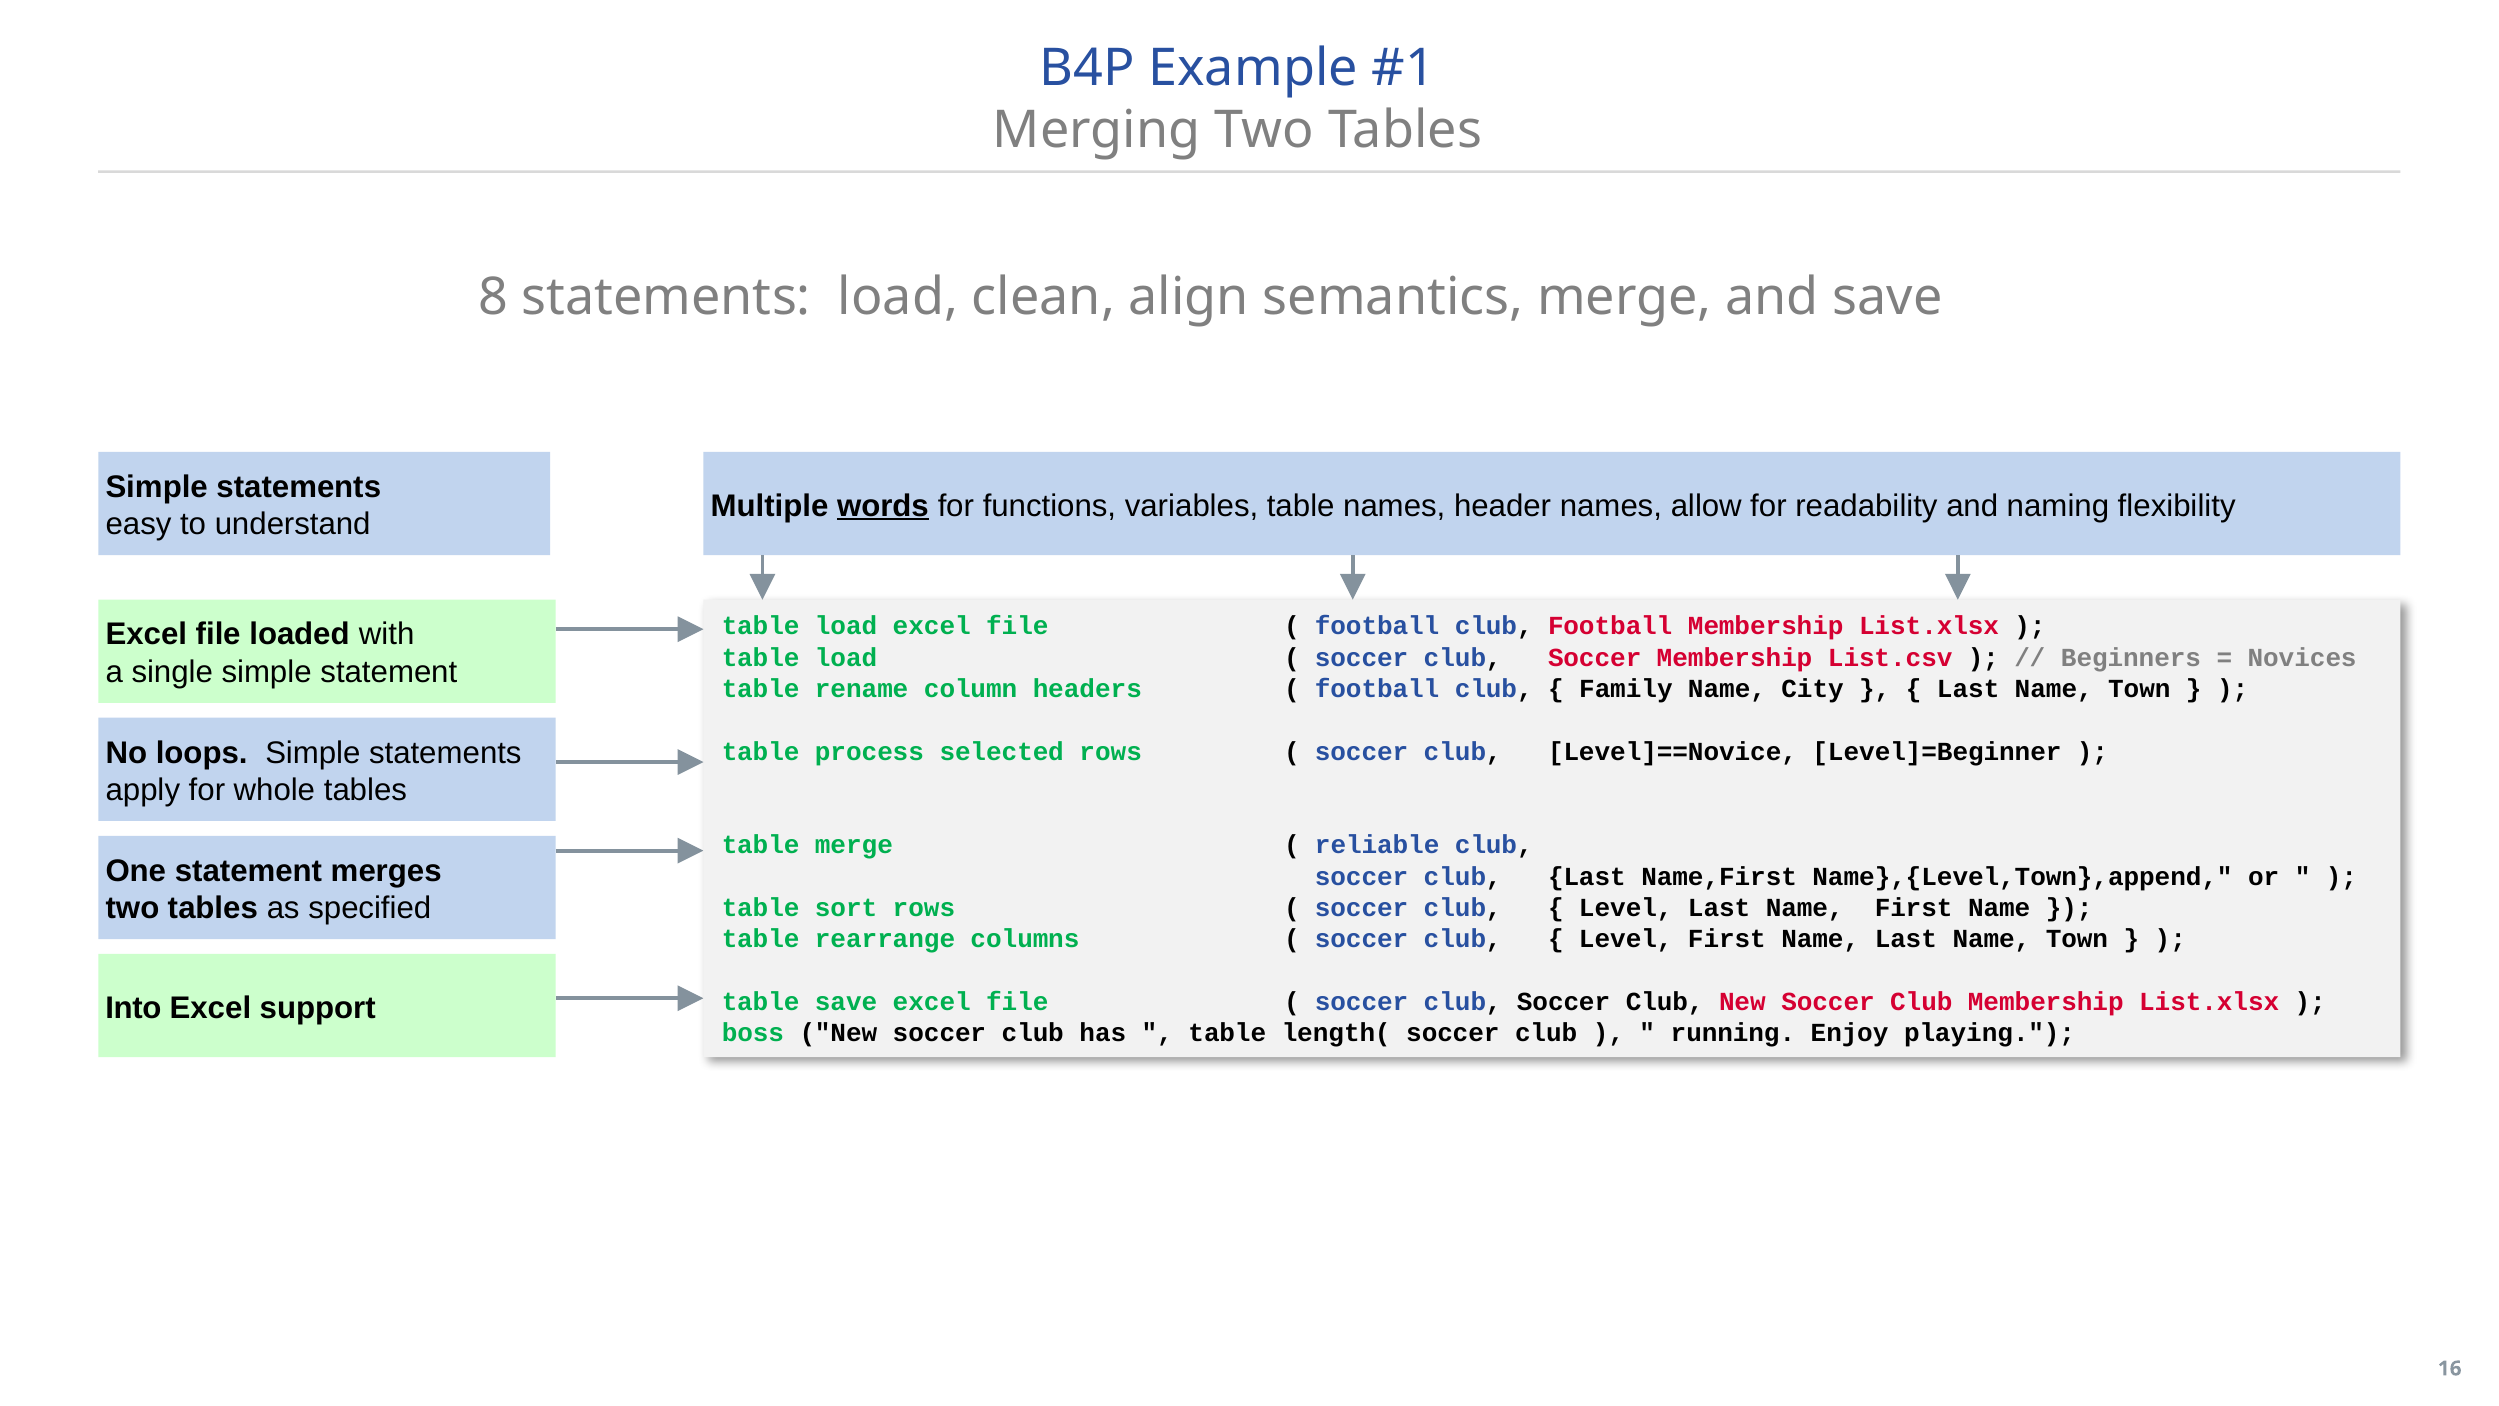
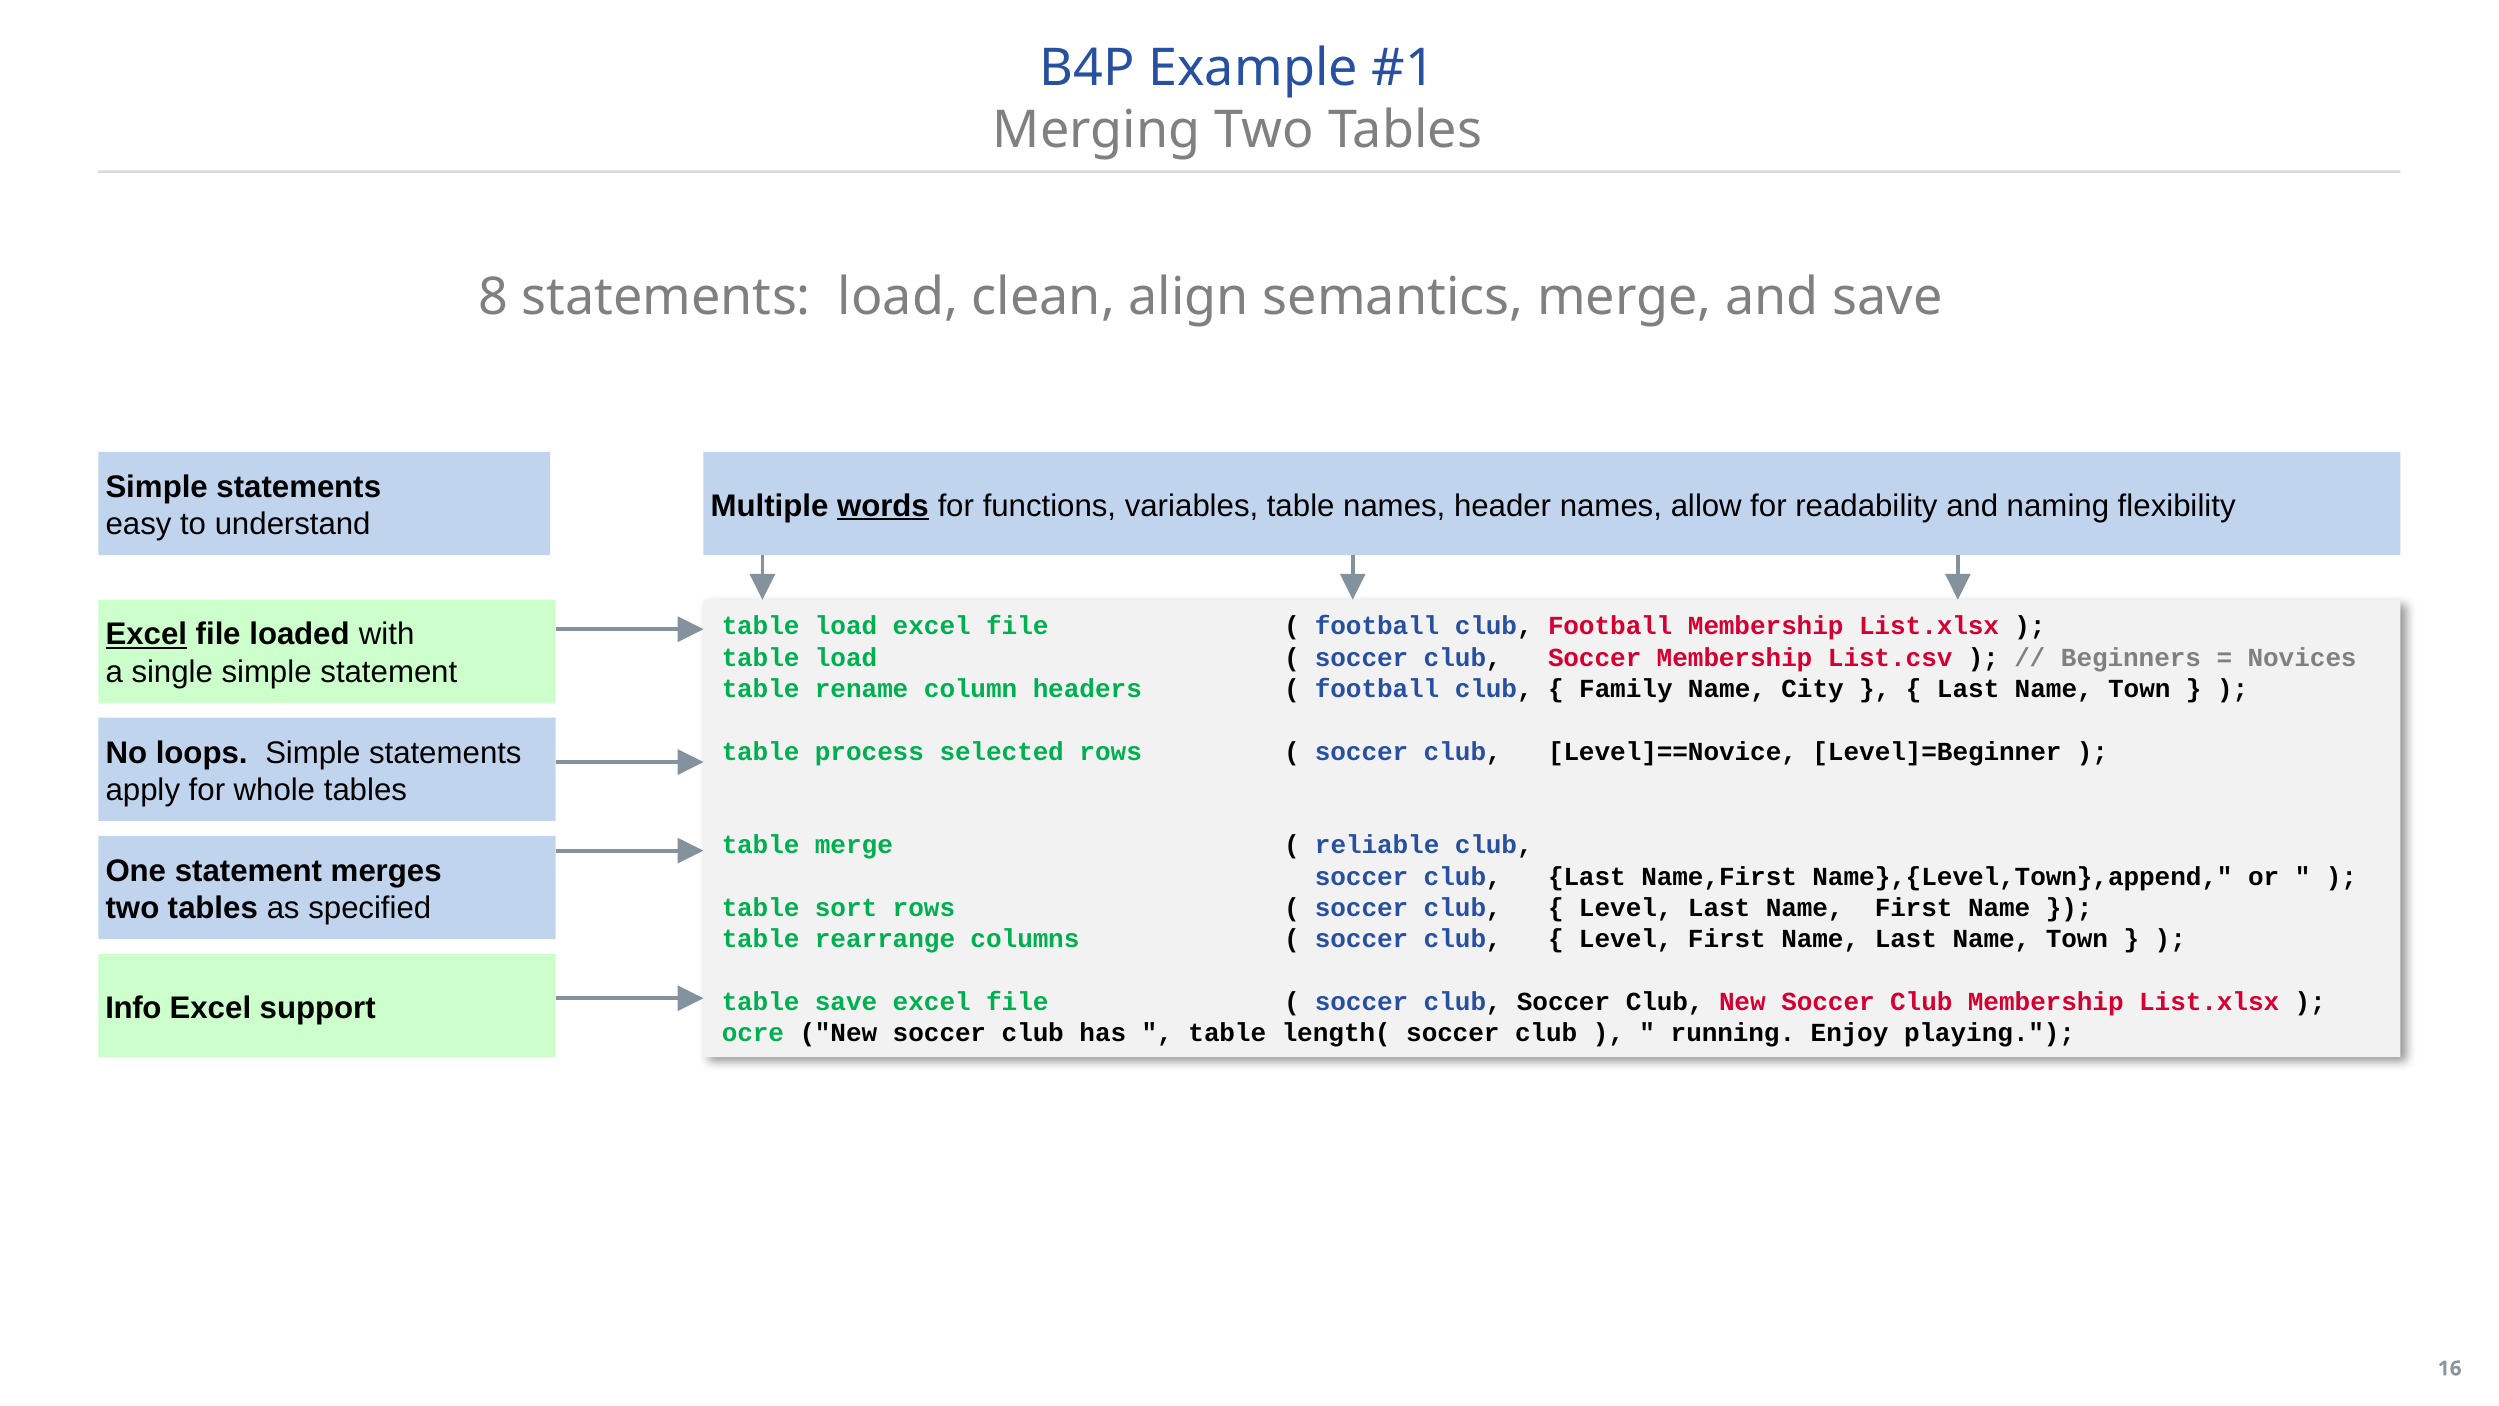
Excel at (146, 635) underline: none -> present
Into: Into -> Info
boss: boss -> ocre
